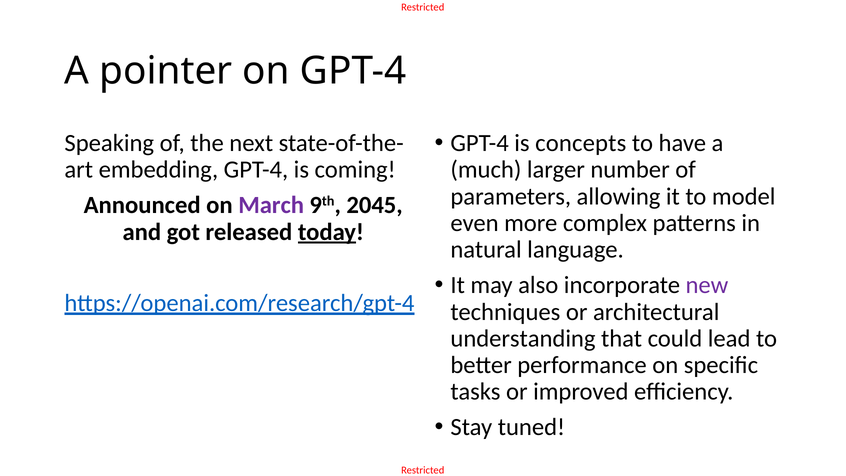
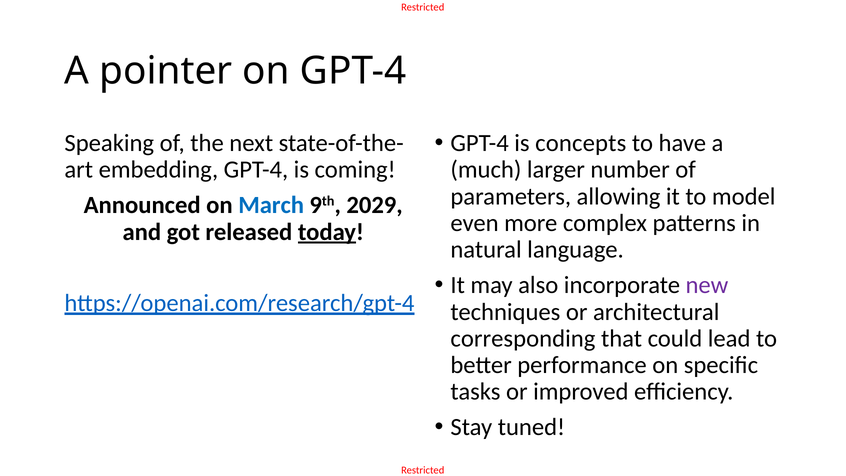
March colour: purple -> blue
2045: 2045 -> 2029
understanding: understanding -> corresponding
